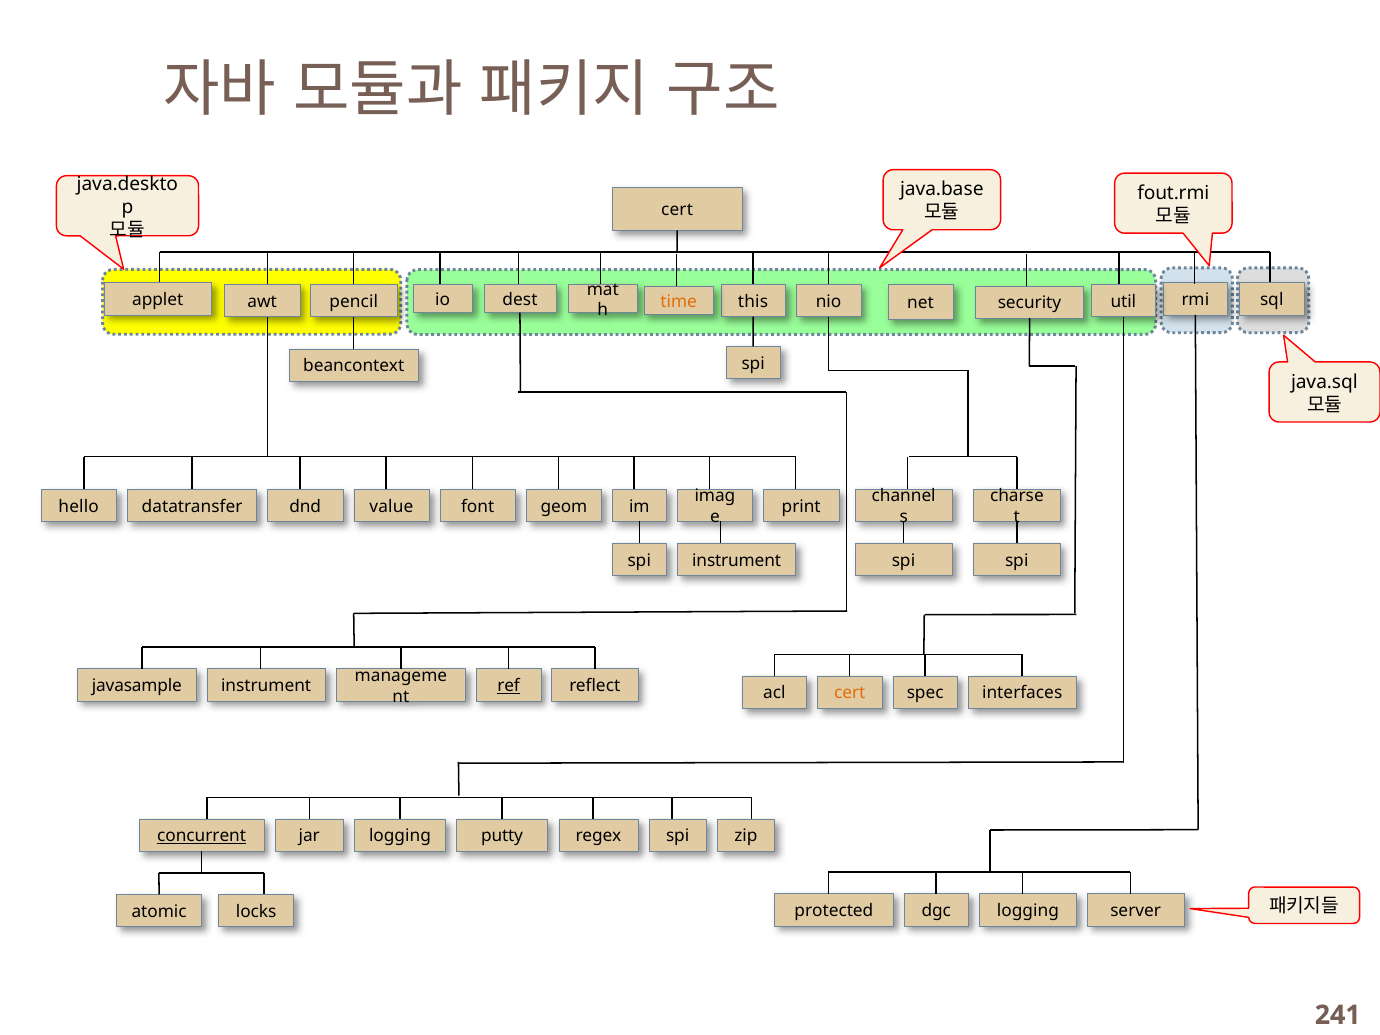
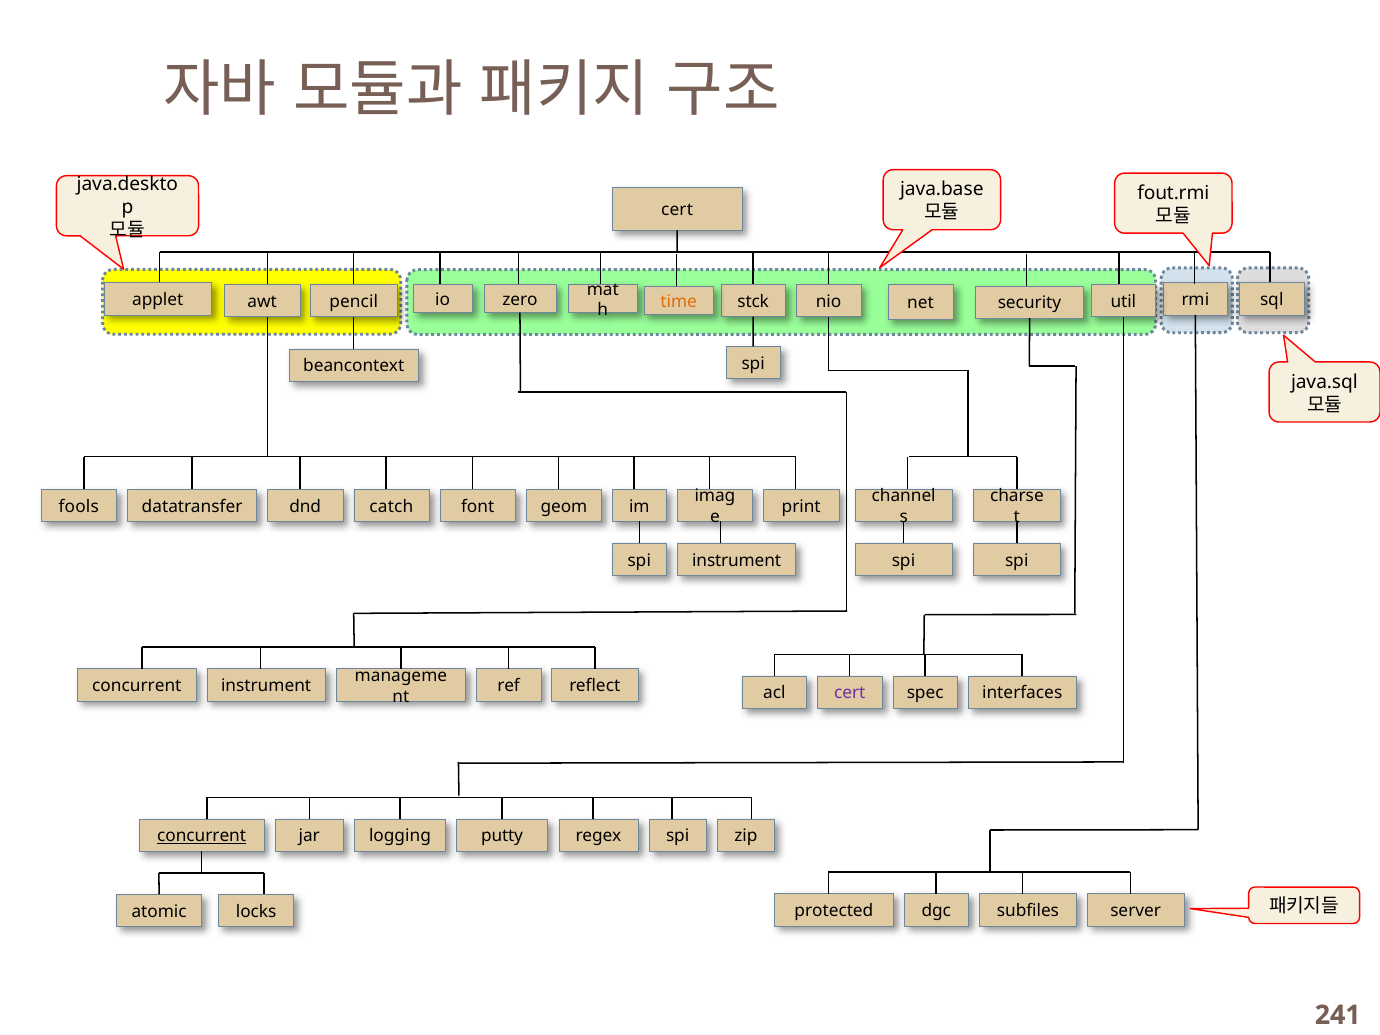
dest: dest -> zero
this: this -> stck
hello: hello -> fools
value: value -> catch
javasample at (137, 686): javasample -> concurrent
ref underline: present -> none
cert at (850, 693) colour: orange -> purple
dgc logging: logging -> subfiles
